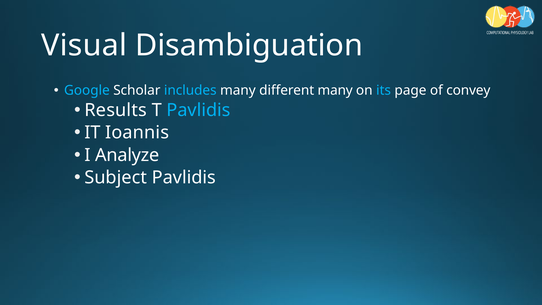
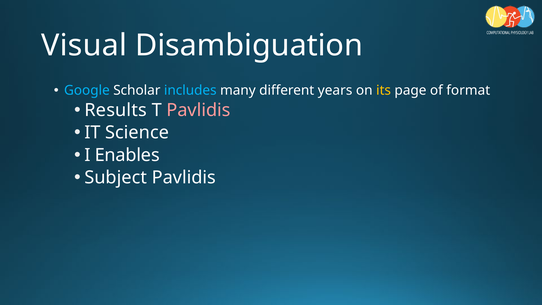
different many: many -> years
its colour: light blue -> yellow
convey: convey -> format
Pavlidis at (199, 110) colour: light blue -> pink
Ioannis: Ioannis -> Science
Analyze: Analyze -> Enables
